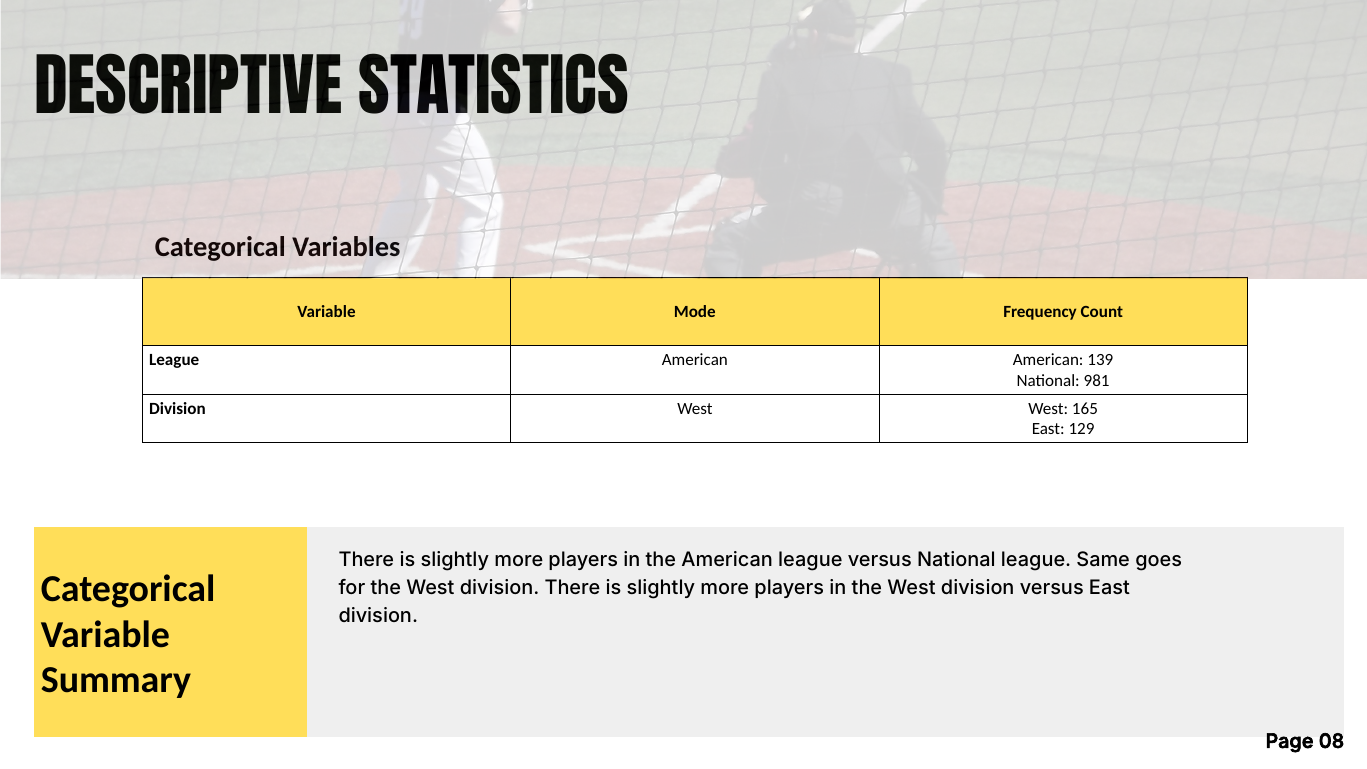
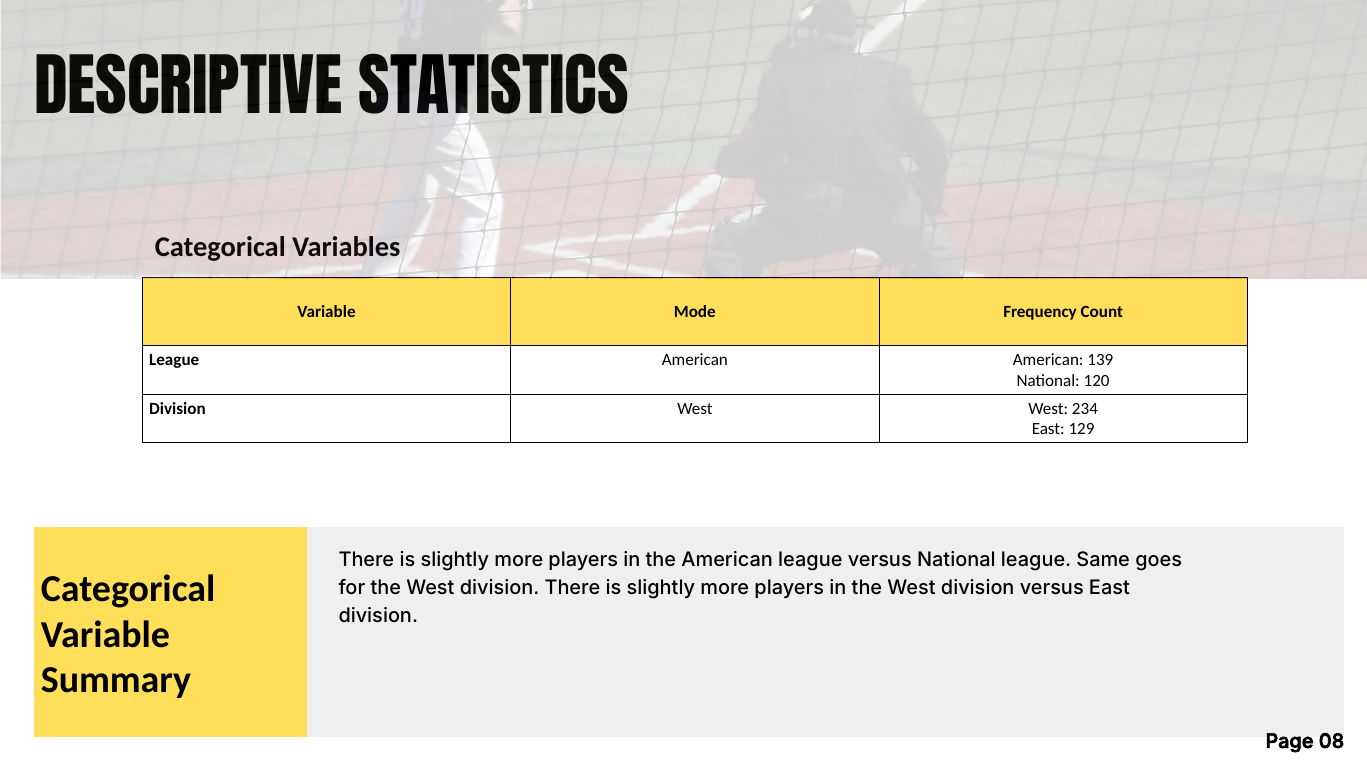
981: 981 -> 120
165: 165 -> 234
